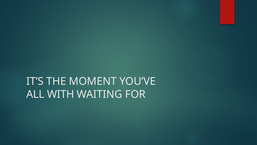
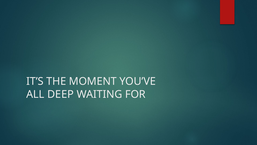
WITH: WITH -> DEEP
